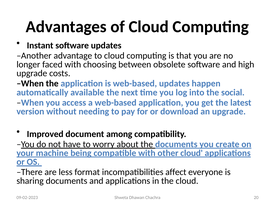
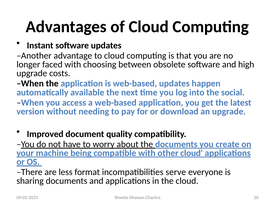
among: among -> quality
affect: affect -> serve
